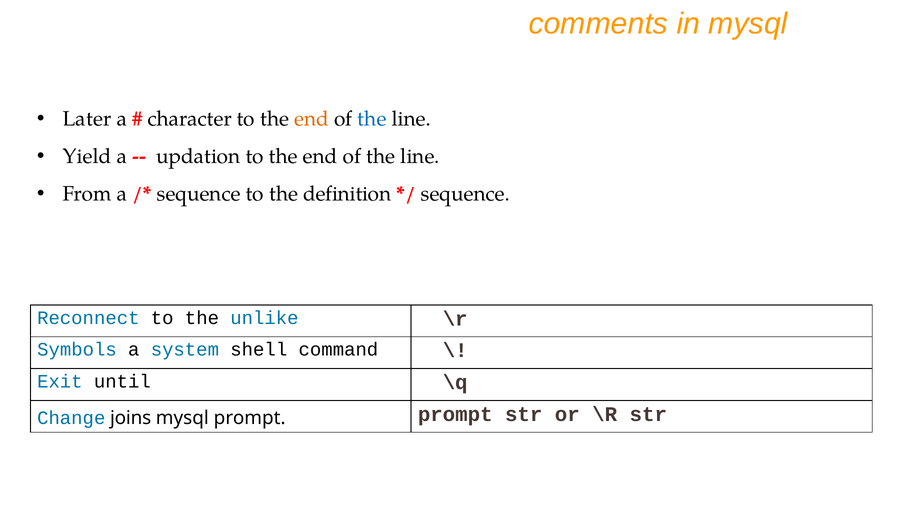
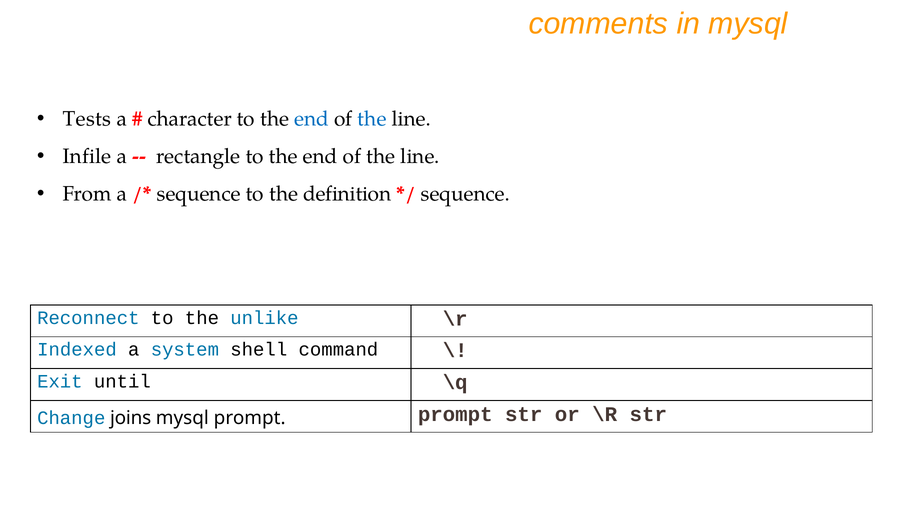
Later: Later -> Tests
end at (312, 119) colour: orange -> blue
Yield: Yield -> Infile
updation: updation -> rectangle
Symbols: Symbols -> Indexed
